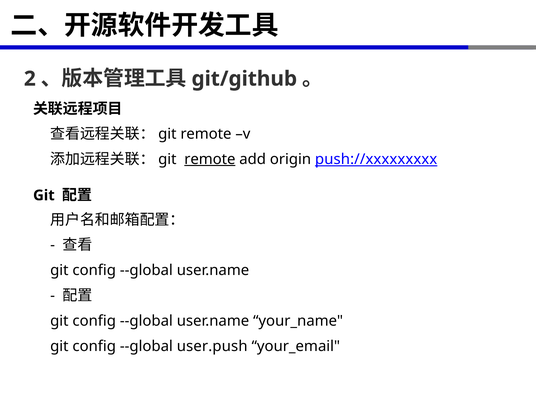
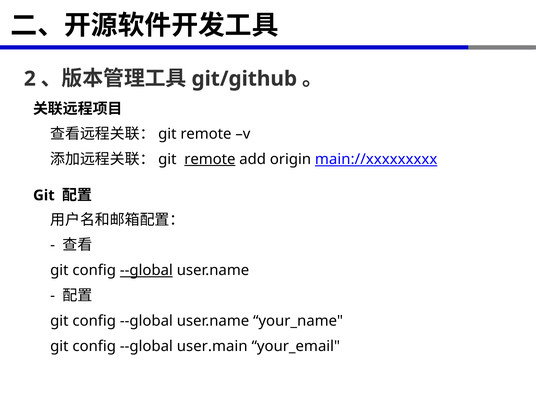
push://xxxxxxxxx: push://xxxxxxxxx -> main://xxxxxxxxx
--global at (146, 270) underline: none -> present
user.push: user.push -> user.main
